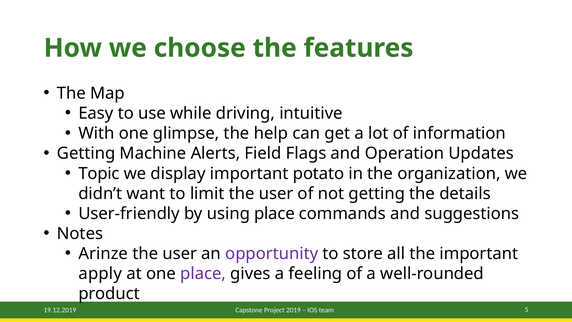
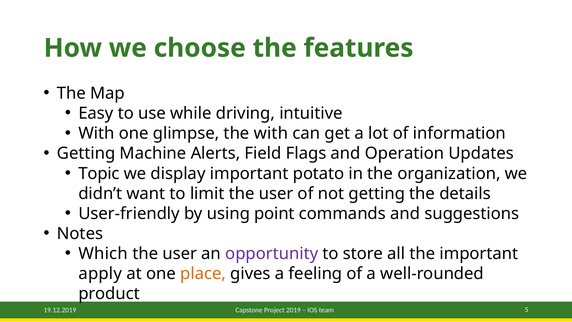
the help: help -> with
using place: place -> point
Arinze: Arinze -> Which
place at (203, 274) colour: purple -> orange
